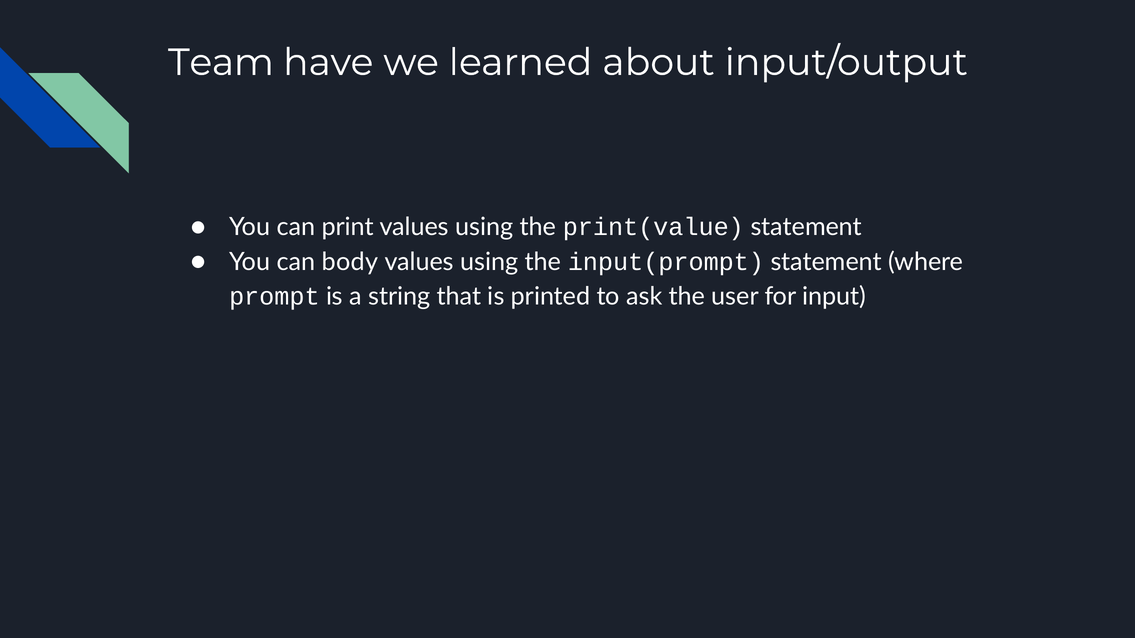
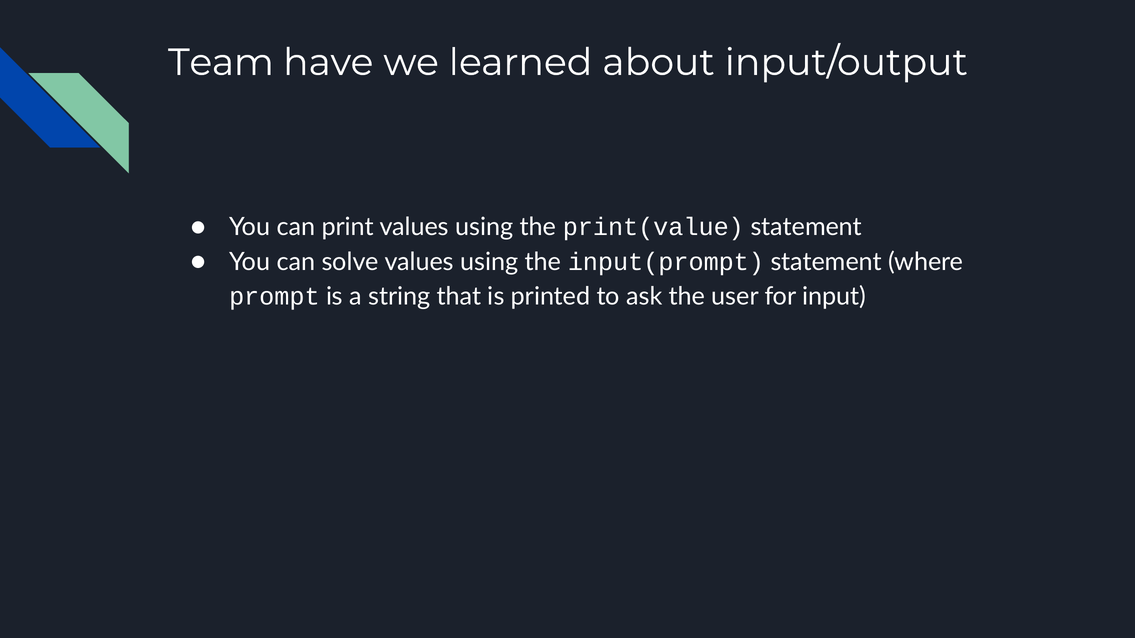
body: body -> solve
